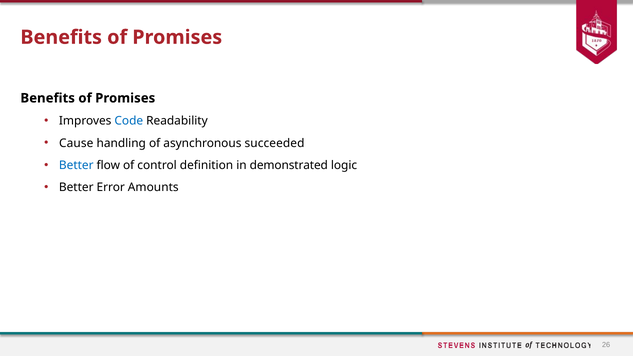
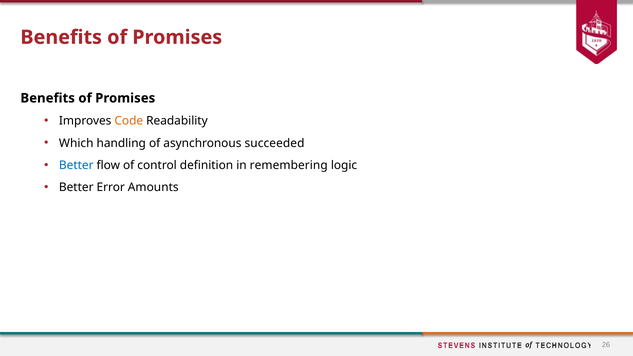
Code colour: blue -> orange
Cause: Cause -> Which
demonstrated: demonstrated -> remembering
